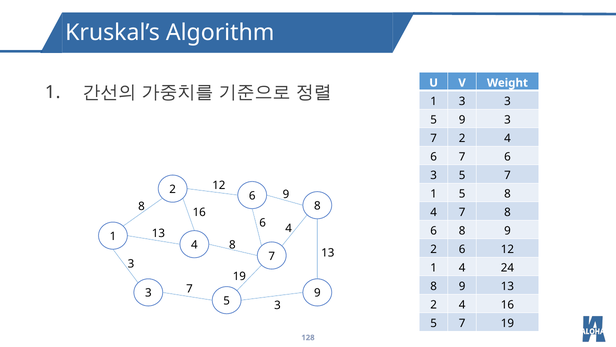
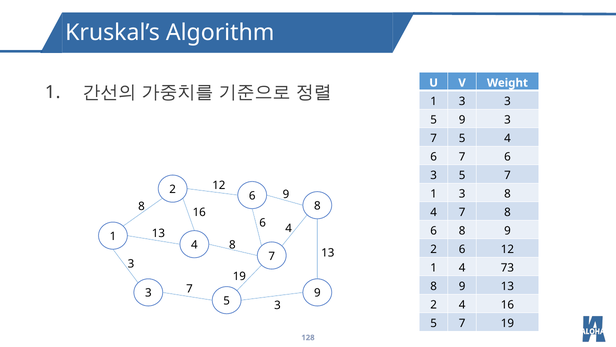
2 at (462, 138): 2 -> 5
5 at (462, 194): 5 -> 3
24: 24 -> 73
